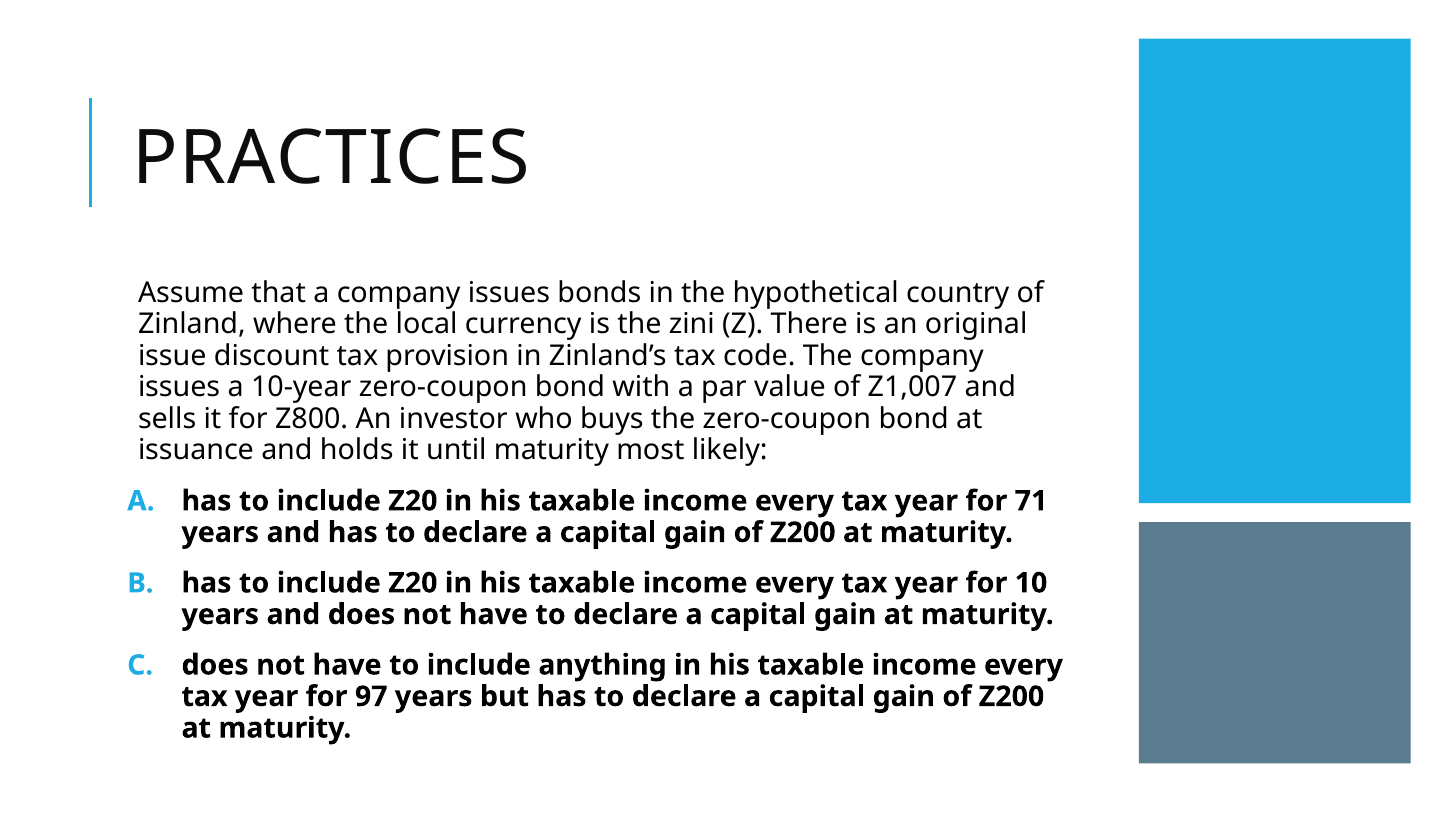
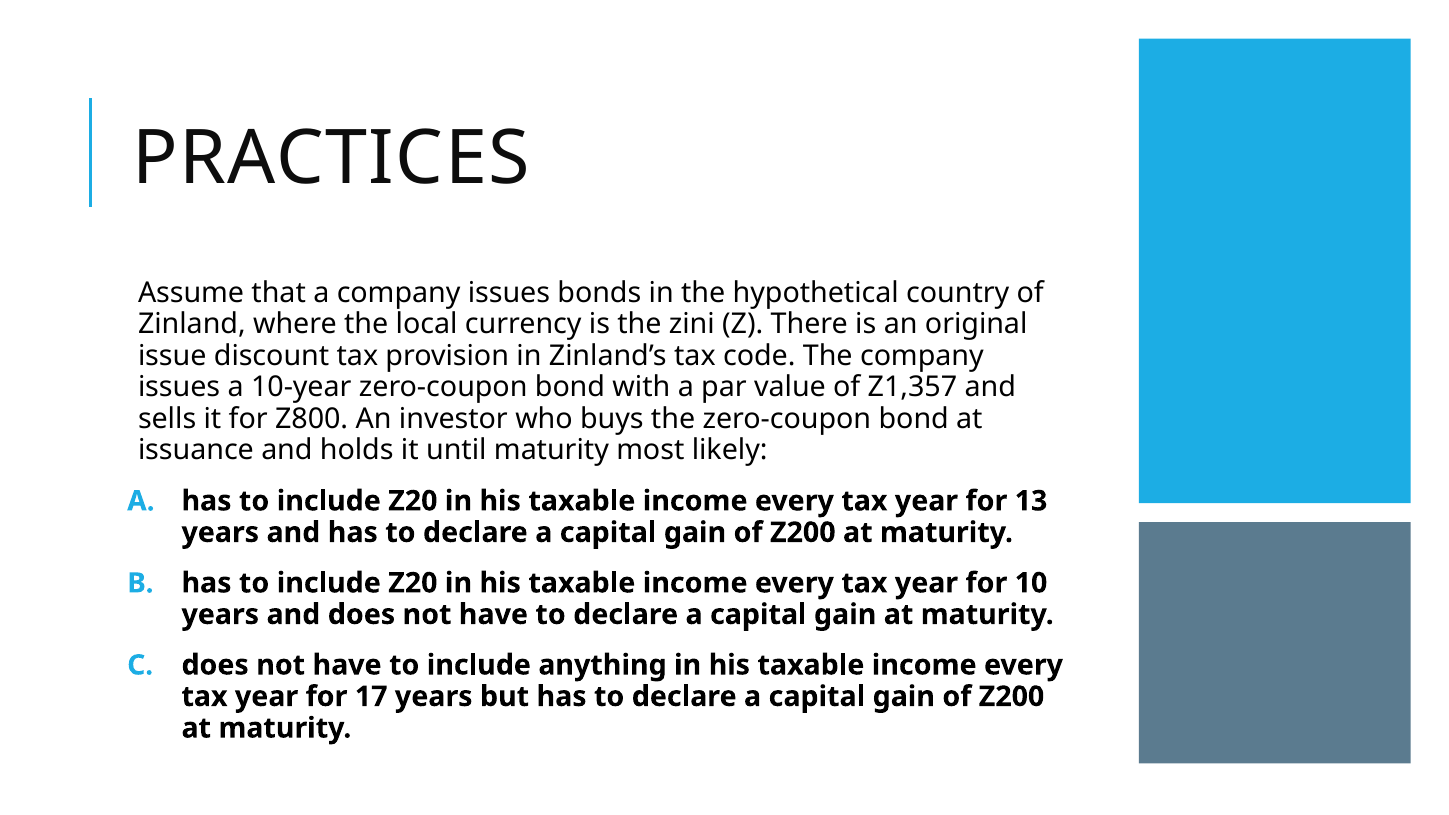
Z1,007: Z1,007 -> Z1,357
71: 71 -> 13
97: 97 -> 17
